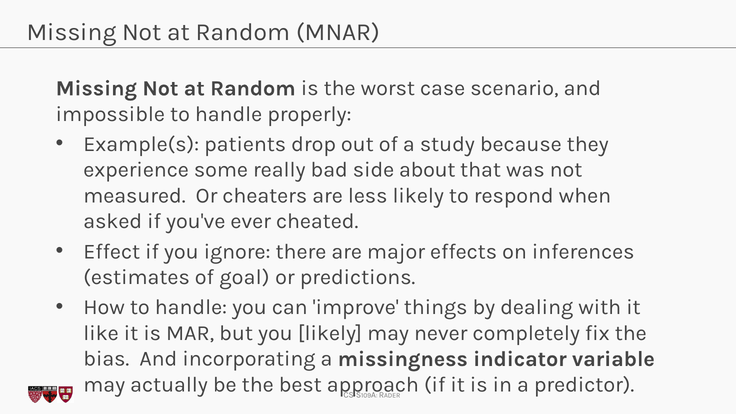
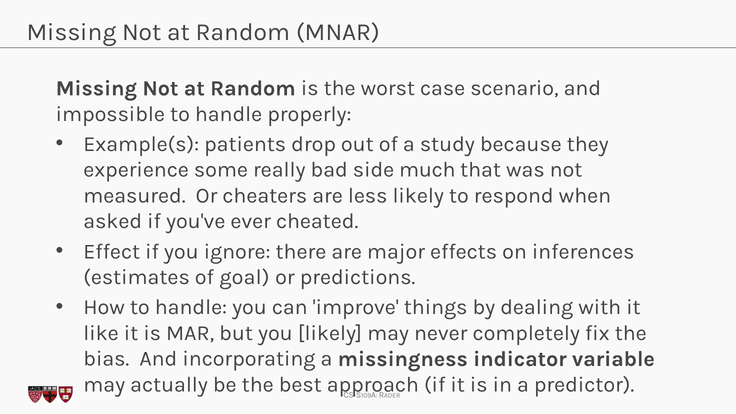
about: about -> much
